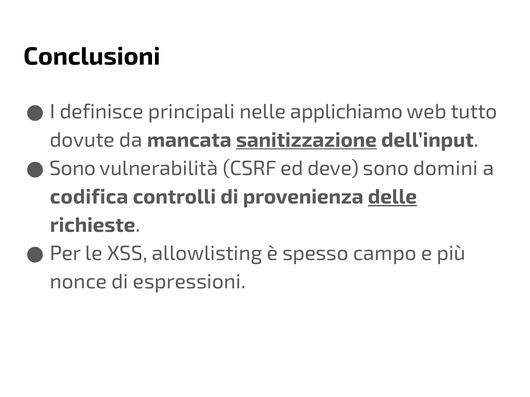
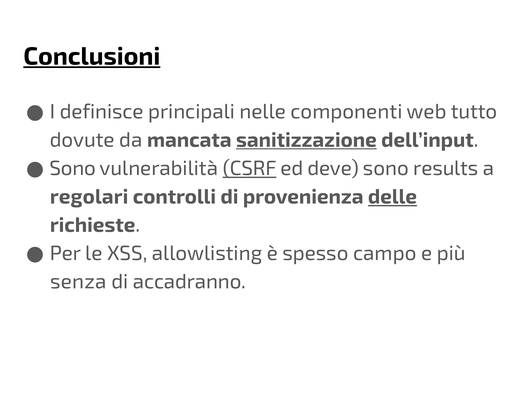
Conclusioni underline: none -> present
applichiamo: applichiamo -> componenti
CSRF underline: none -> present
domini: domini -> results
codifica: codifica -> regolari
nonce: nonce -> senza
espressioni: espressioni -> accadranno
